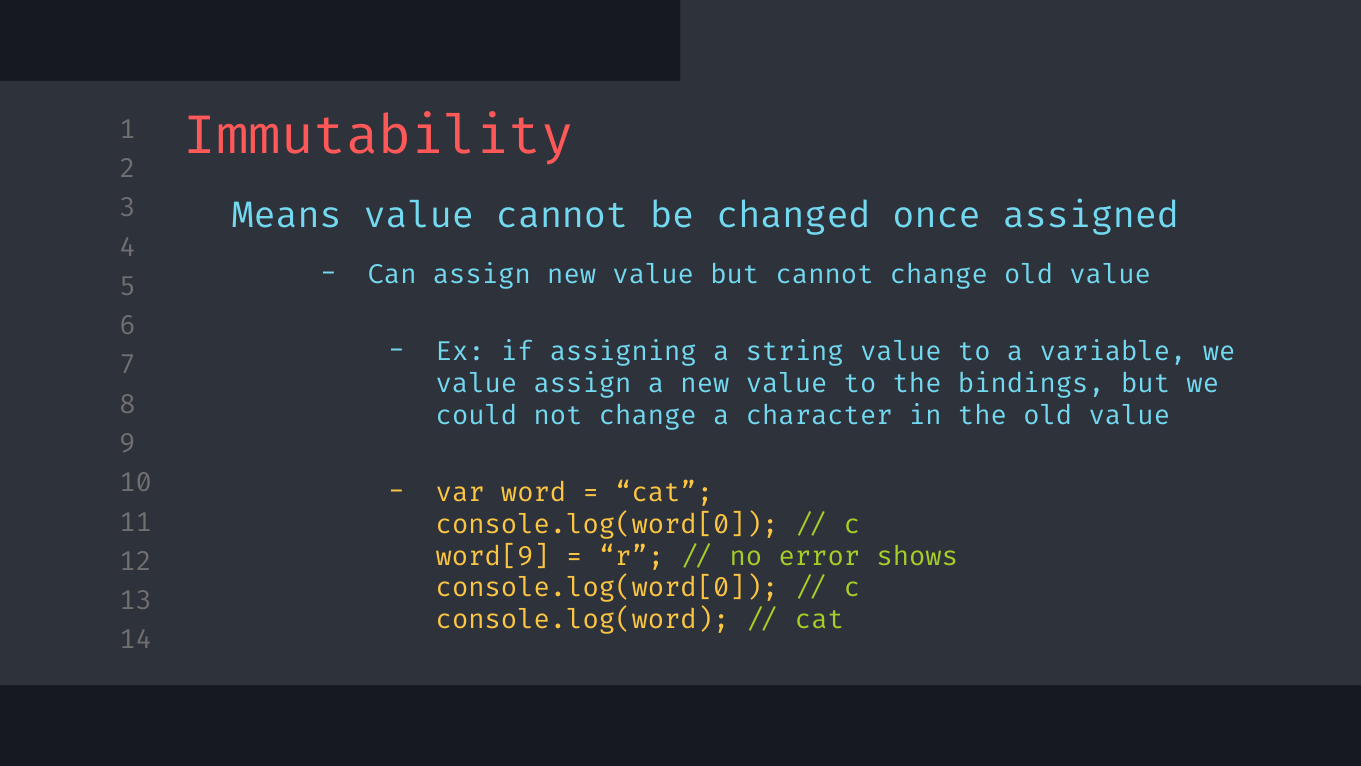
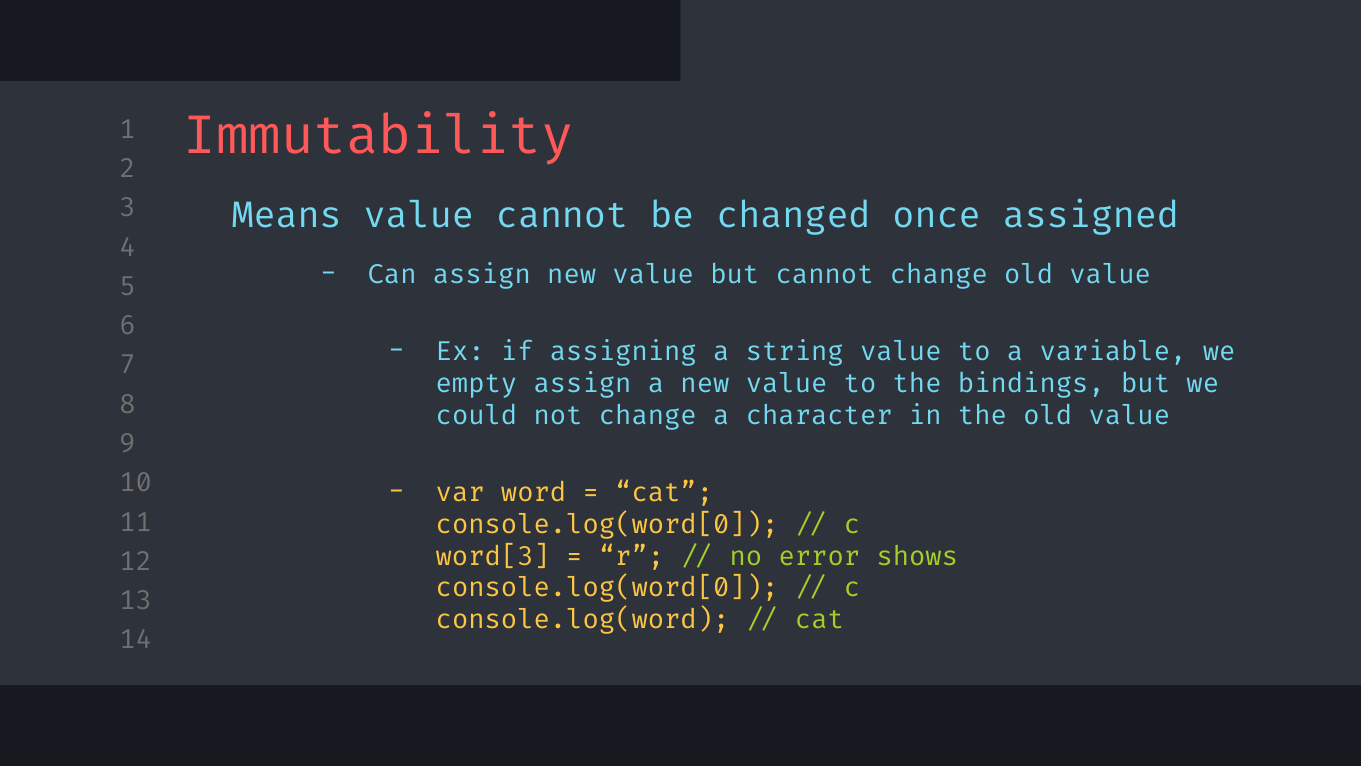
value at (476, 384): value -> empty
word[9: word[9 -> word[3
